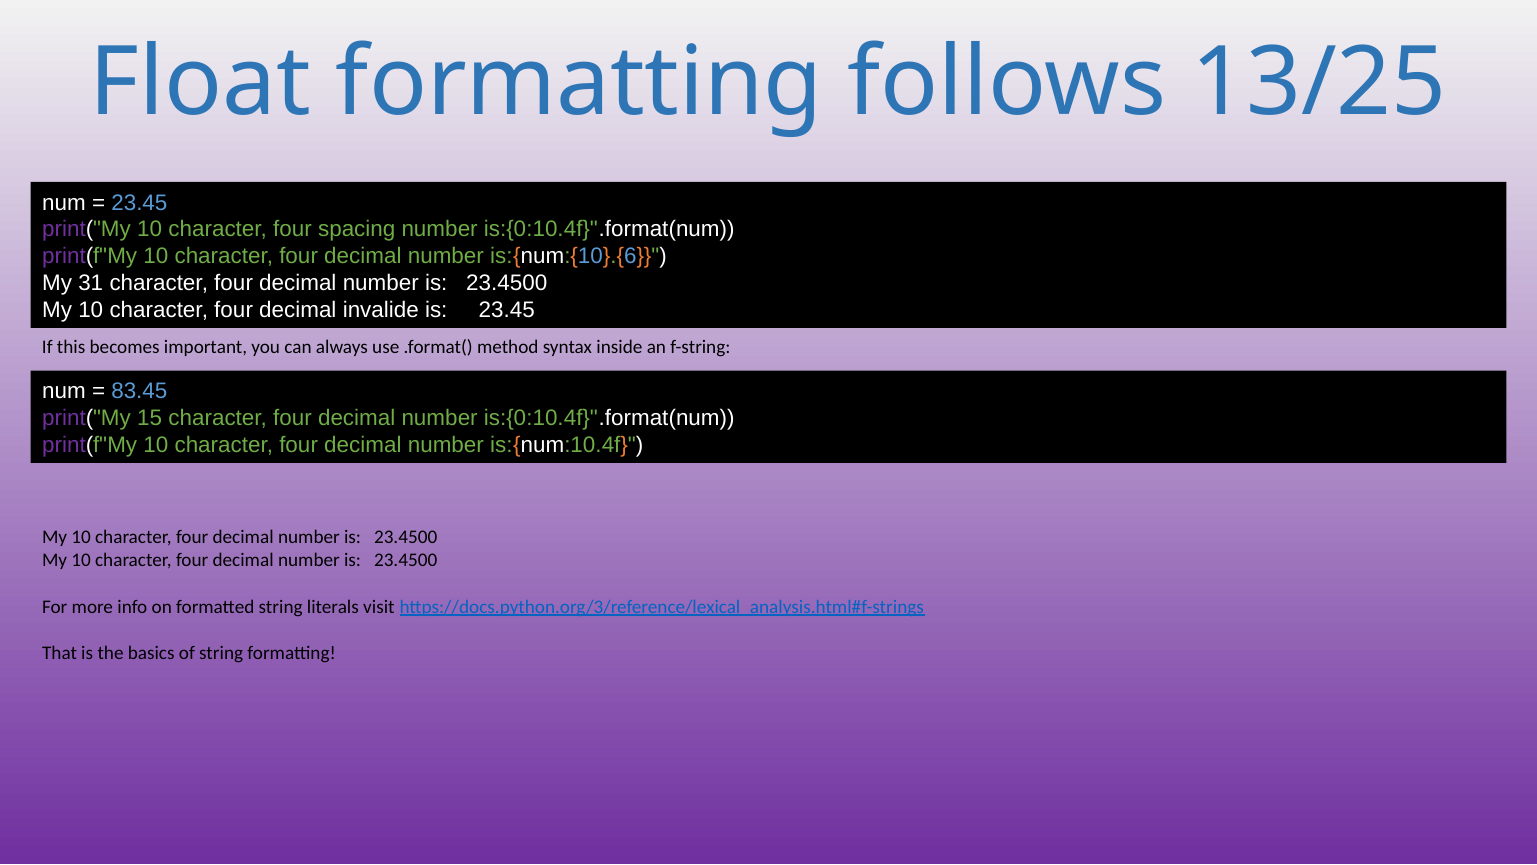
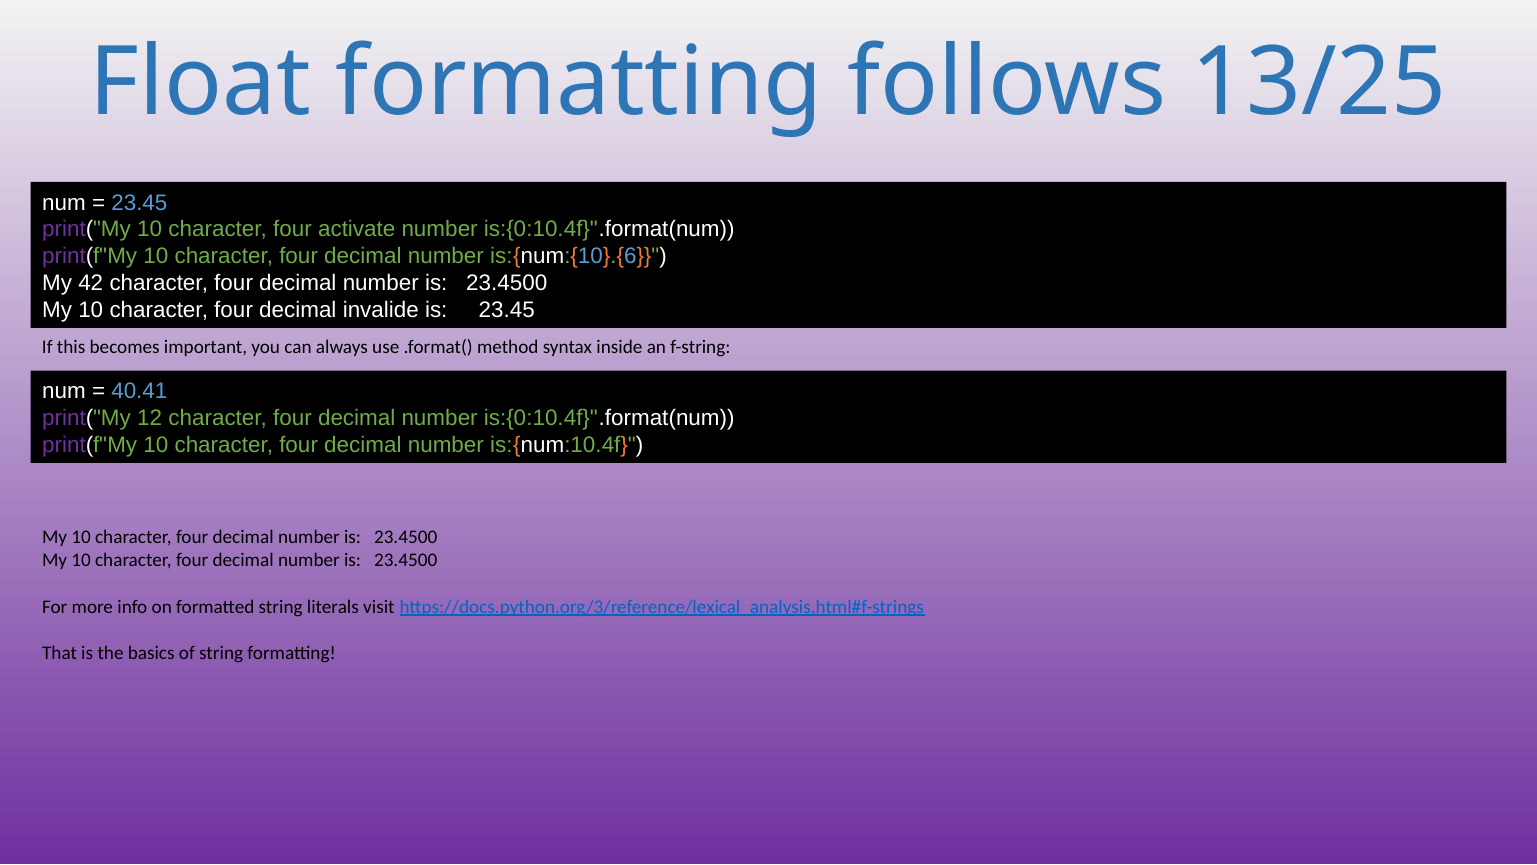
spacing: spacing -> activate
31: 31 -> 42
83.45: 83.45 -> 40.41
15: 15 -> 12
